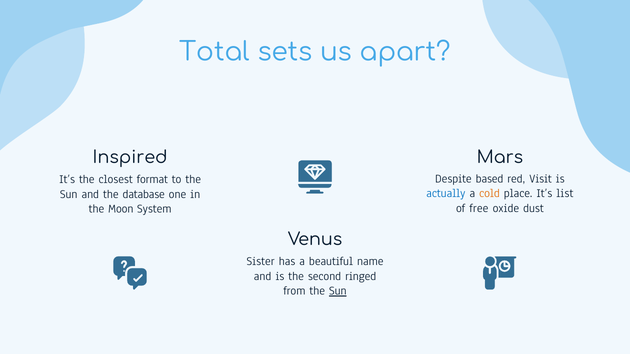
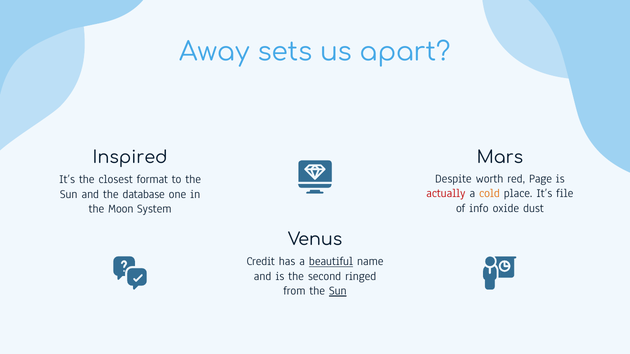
Total: Total -> Away
based: based -> worth
Visit: Visit -> Page
actually colour: blue -> red
list: list -> file
free: free -> info
Sister: Sister -> Credit
beautiful underline: none -> present
